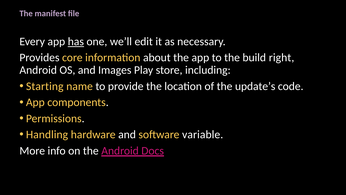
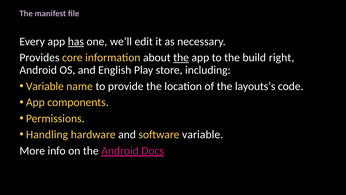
the at (181, 58) underline: none -> present
Images: Images -> English
Starting at (45, 86): Starting -> Variable
update’s: update’s -> layouts’s
